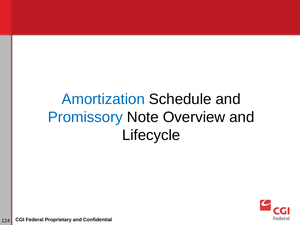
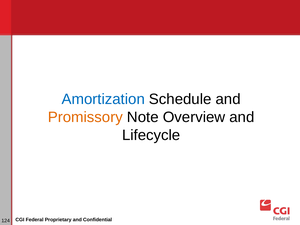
Promissory colour: blue -> orange
